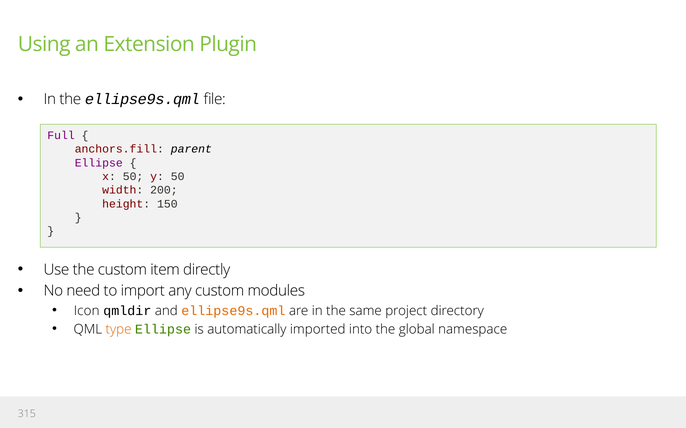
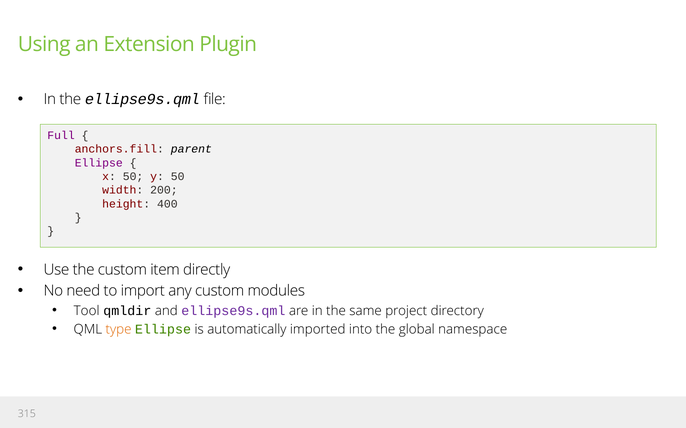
150: 150 -> 400
Icon: Icon -> Tool
ellipse9s.qml at (233, 311) colour: orange -> purple
